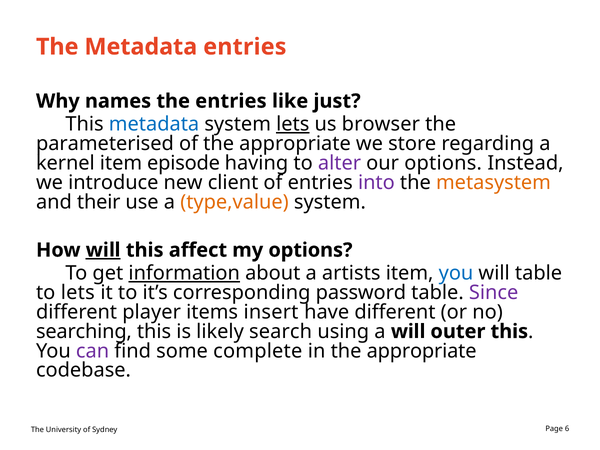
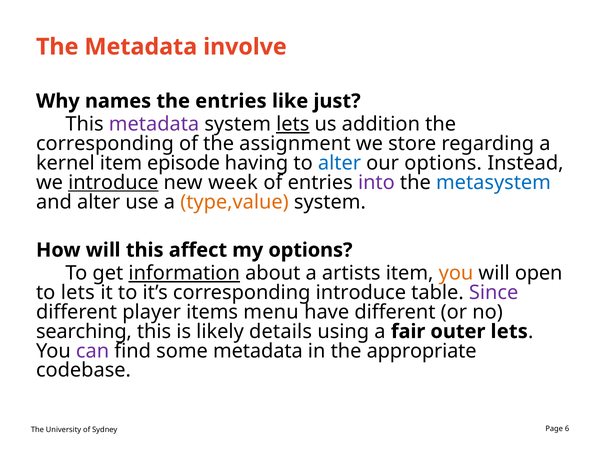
Metadata entries: entries -> involve
metadata at (154, 124) colour: blue -> purple
browser: browser -> addition
parameterised at (105, 144): parameterised -> corresponding
of the appropriate: appropriate -> assignment
alter at (340, 163) colour: purple -> blue
introduce at (113, 182) underline: none -> present
client: client -> week
metasystem colour: orange -> blue
and their: their -> alter
will at (103, 250) underline: present -> none
you at (456, 273) colour: blue -> orange
will table: table -> open
corresponding password: password -> introduce
insert: insert -> menu
search: search -> details
a will: will -> fair
outer this: this -> lets
some complete: complete -> metadata
